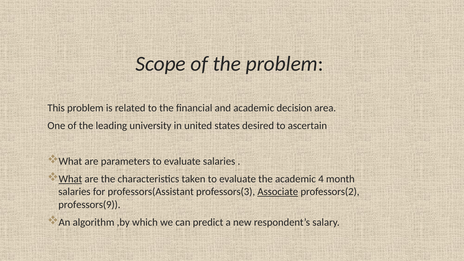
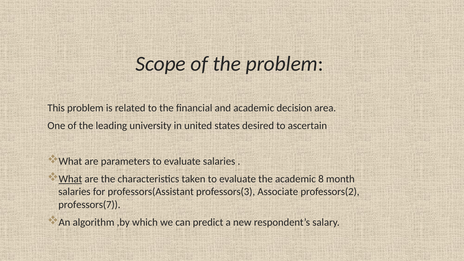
4: 4 -> 8
Associate underline: present -> none
professors(9: professors(9 -> professors(7
